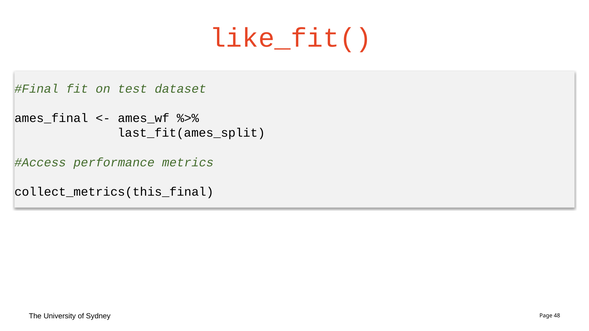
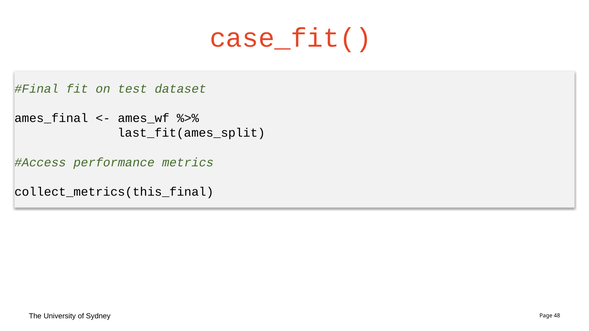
like_fit(: like_fit( -> case_fit(
